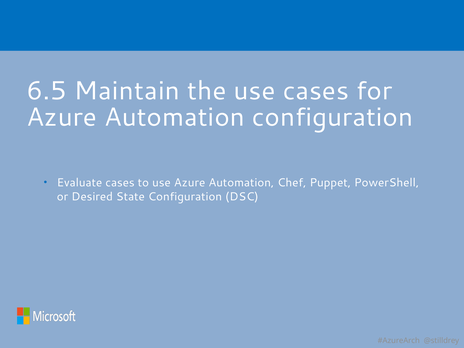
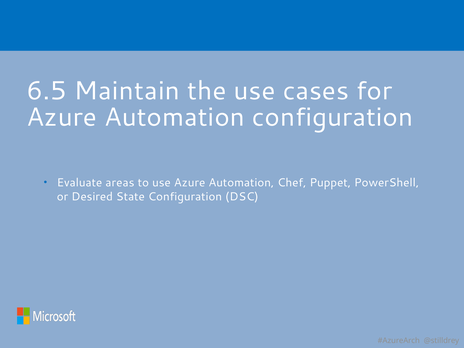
Evaluate cases: cases -> areas
